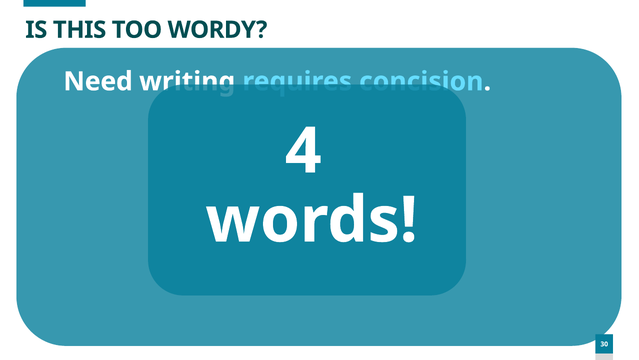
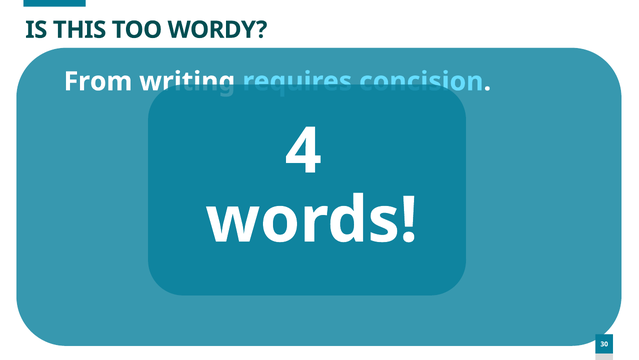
Need: Need -> From
